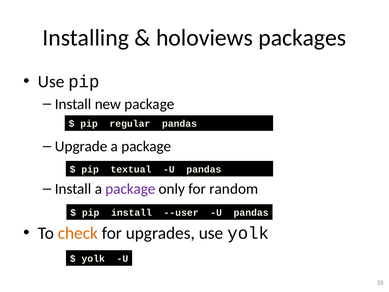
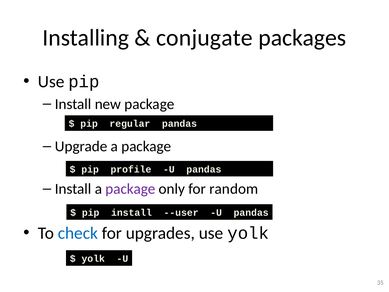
holoviews: holoviews -> conjugate
textual: textual -> profile
check colour: orange -> blue
